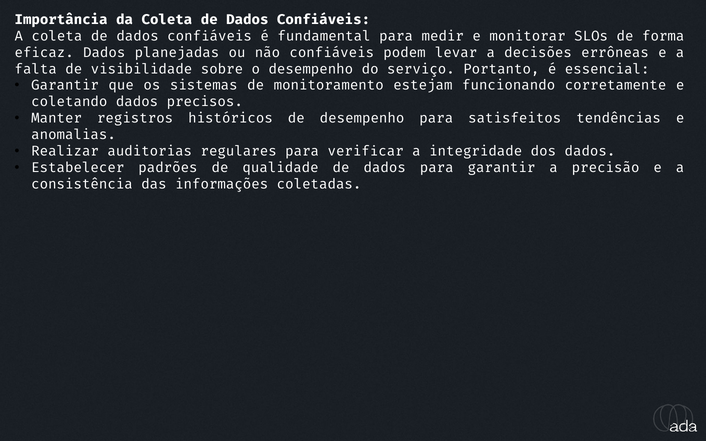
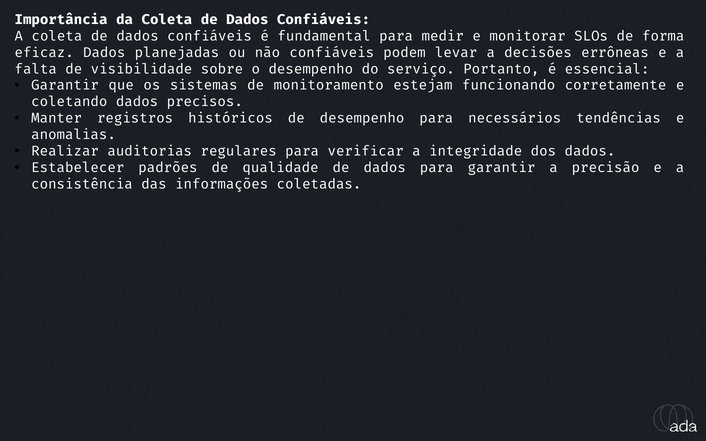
satisfeitos: satisfeitos -> necessários
